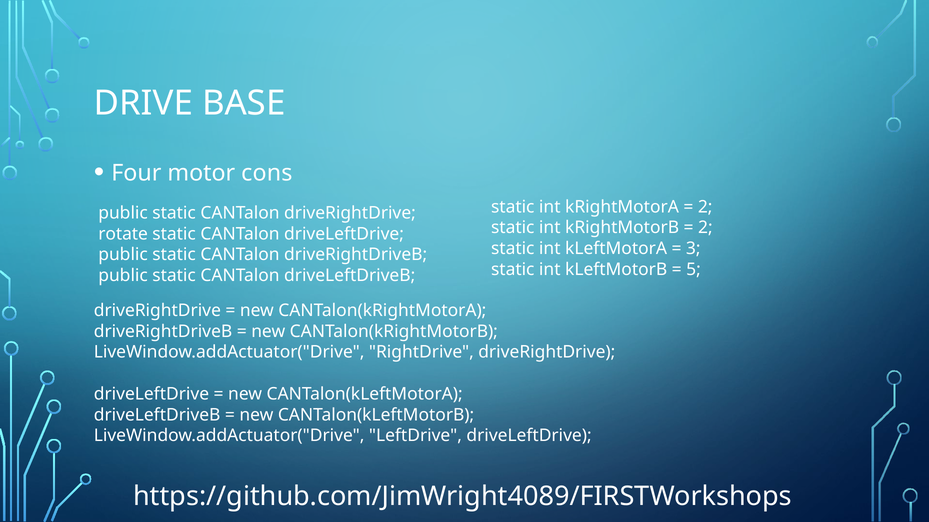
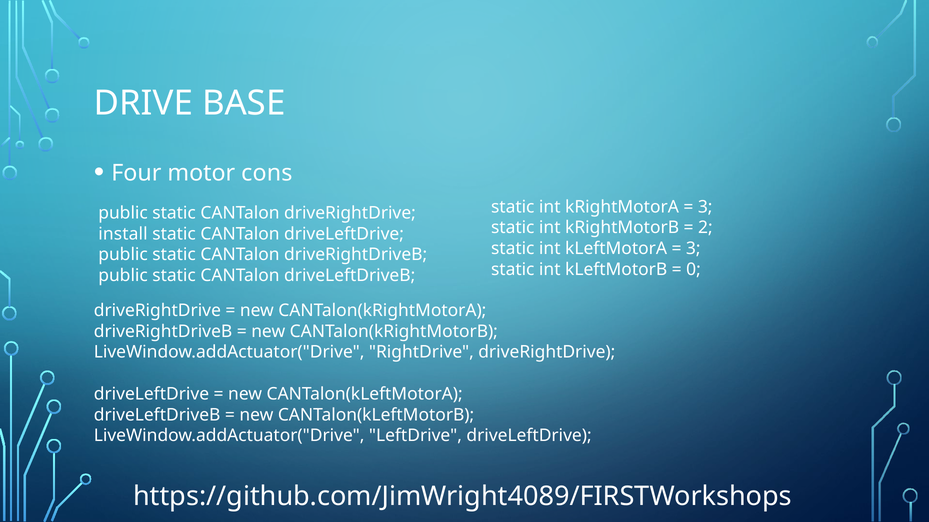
2 at (705, 207): 2 -> 3
rotate: rotate -> install
5: 5 -> 0
